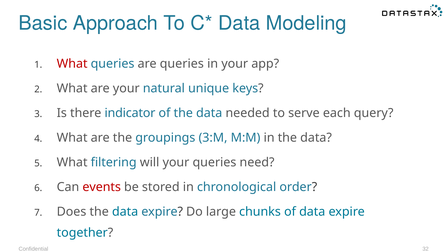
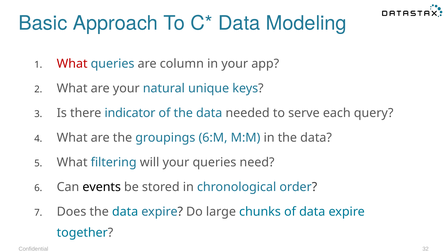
are queries: queries -> column
3:M: 3:M -> 6:M
events colour: red -> black
